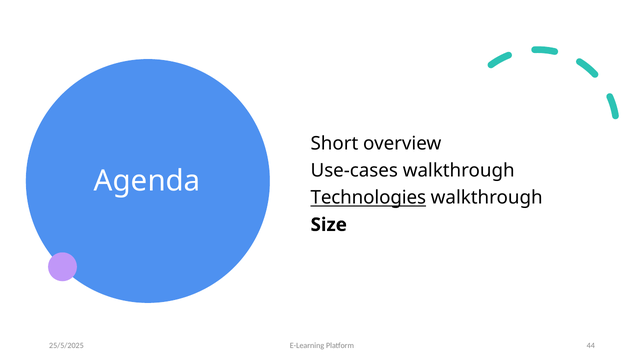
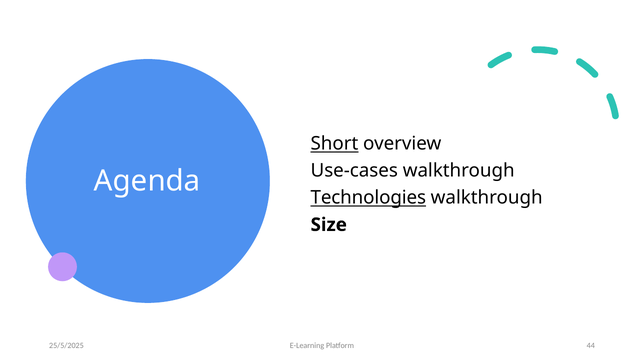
Short underline: none -> present
